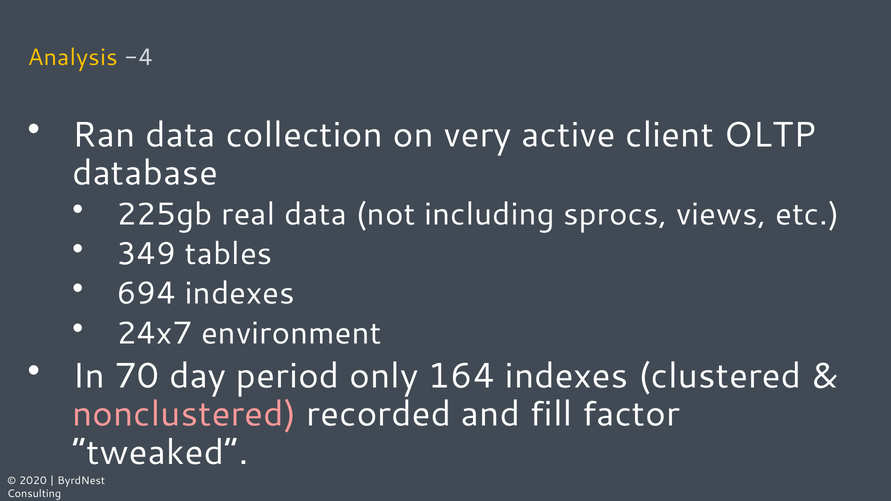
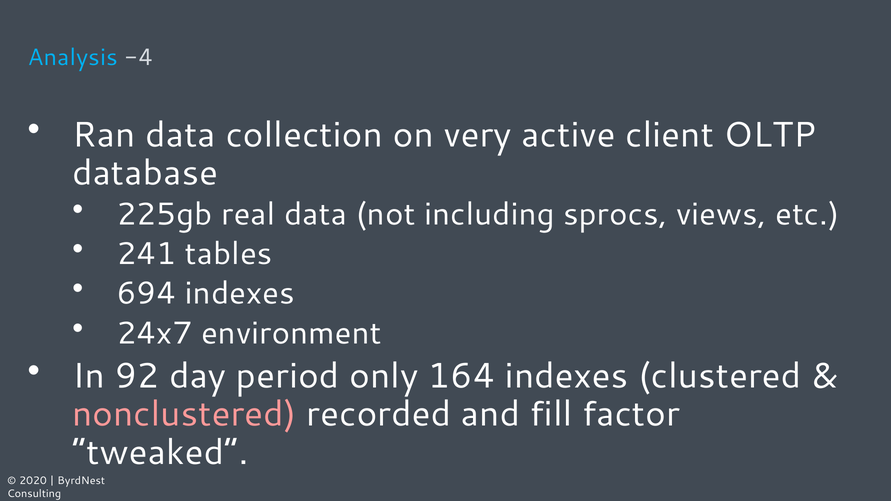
Analysis colour: yellow -> light blue
349: 349 -> 241
70: 70 -> 92
